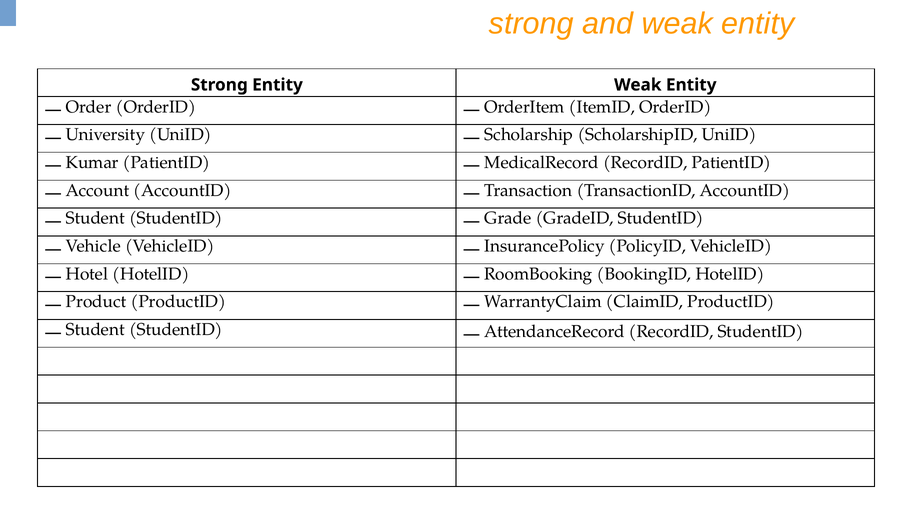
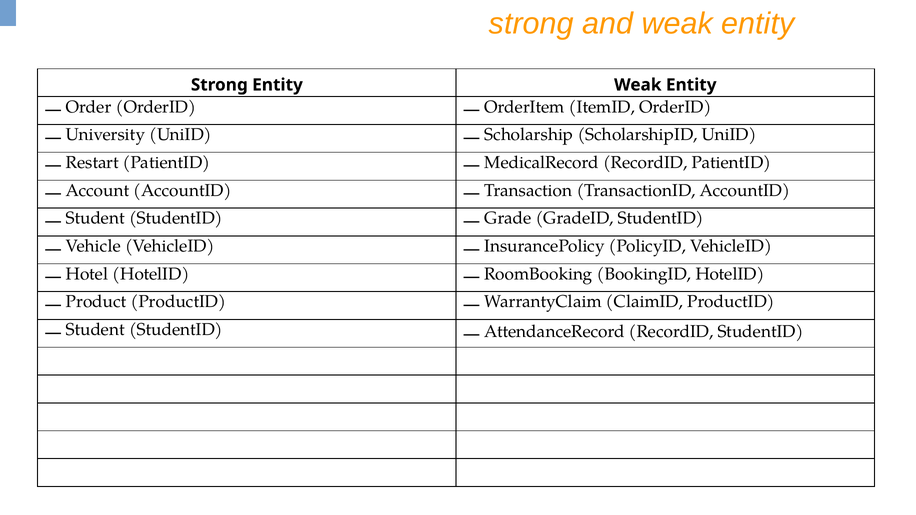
Kumar: Kumar -> Restart
